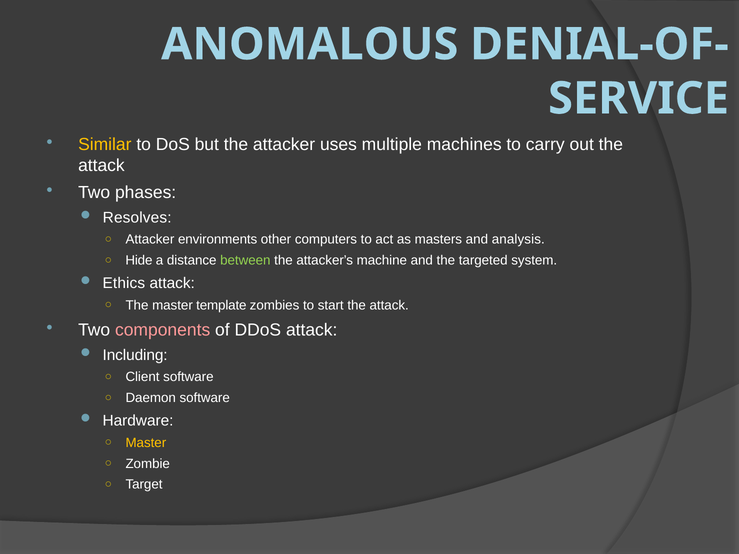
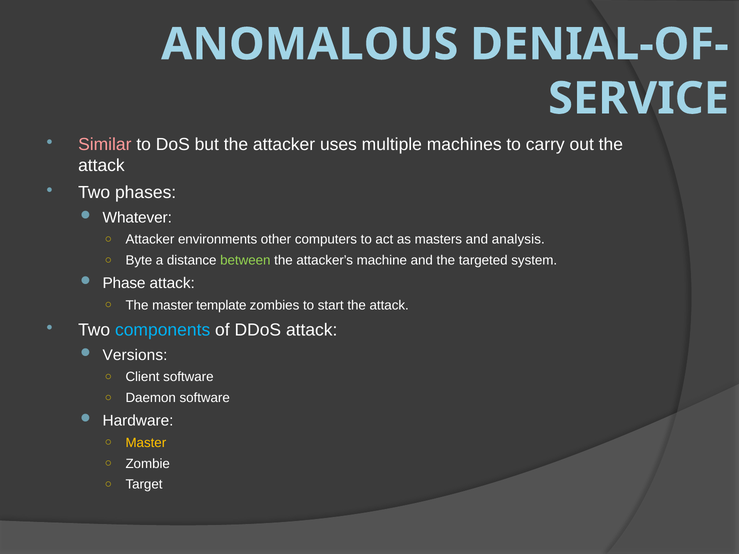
Similar colour: yellow -> pink
Resolves: Resolves -> Whatever
Hide: Hide -> Byte
Ethics: Ethics -> Phase
components colour: pink -> light blue
Including: Including -> Versions
